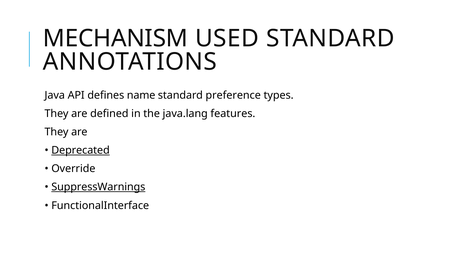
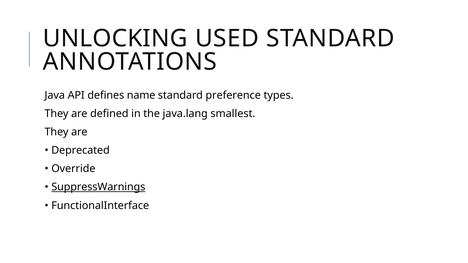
MECHANISM: MECHANISM -> UNLOCKING
features: features -> smallest
Deprecated underline: present -> none
